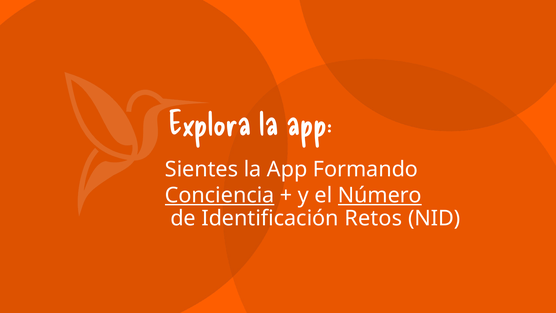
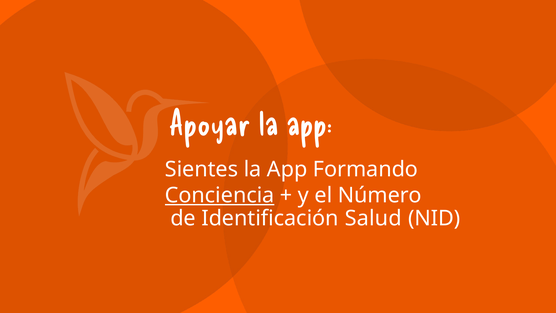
Explora: Explora -> Apoyar
Número underline: present -> none
Retos: Retos -> Salud
